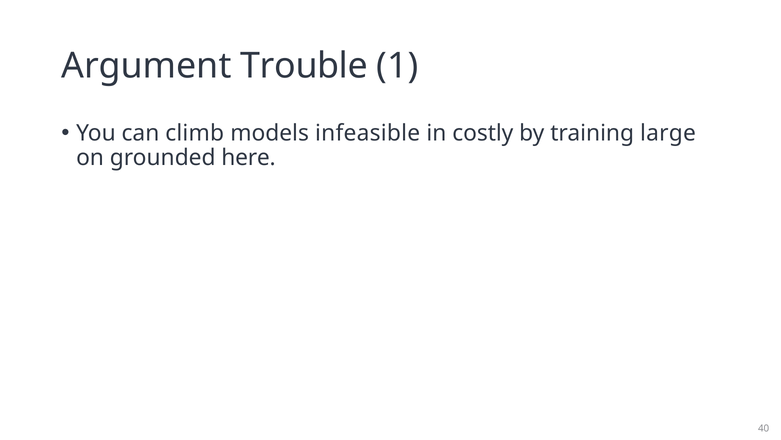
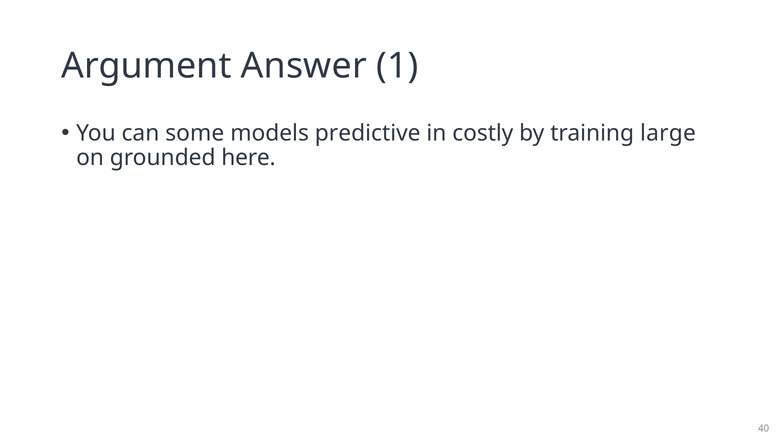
Trouble: Trouble -> Answer
climb: climb -> some
infeasible: infeasible -> predictive
